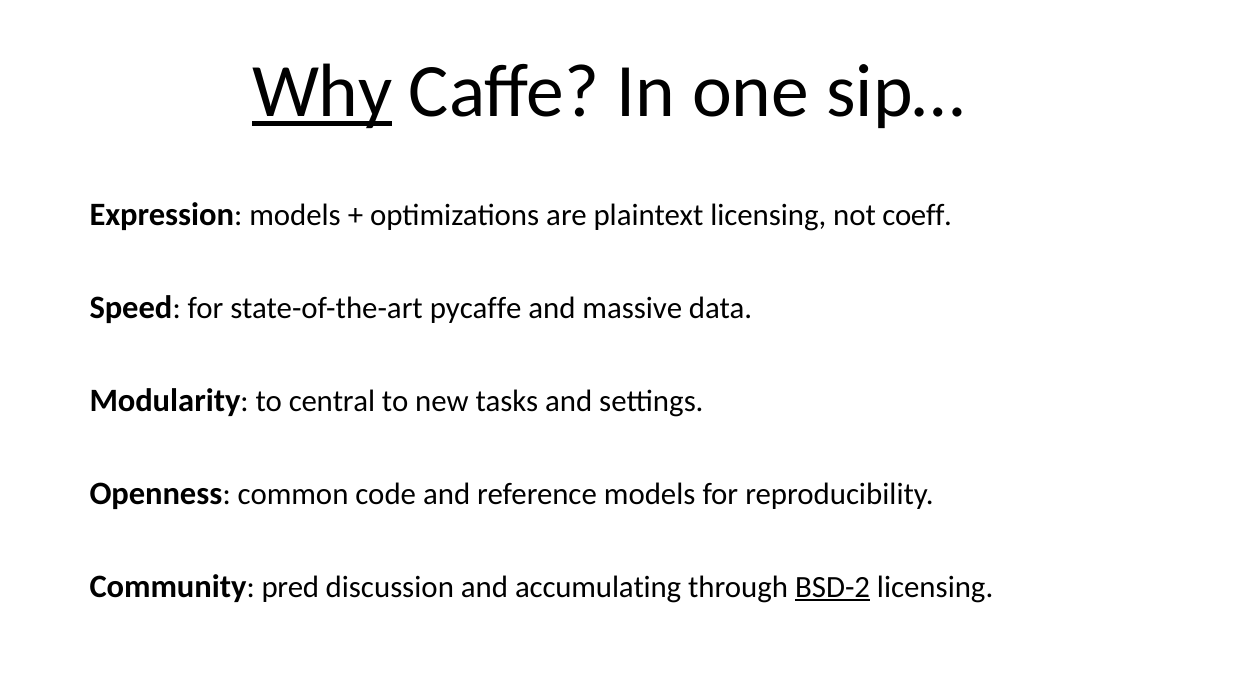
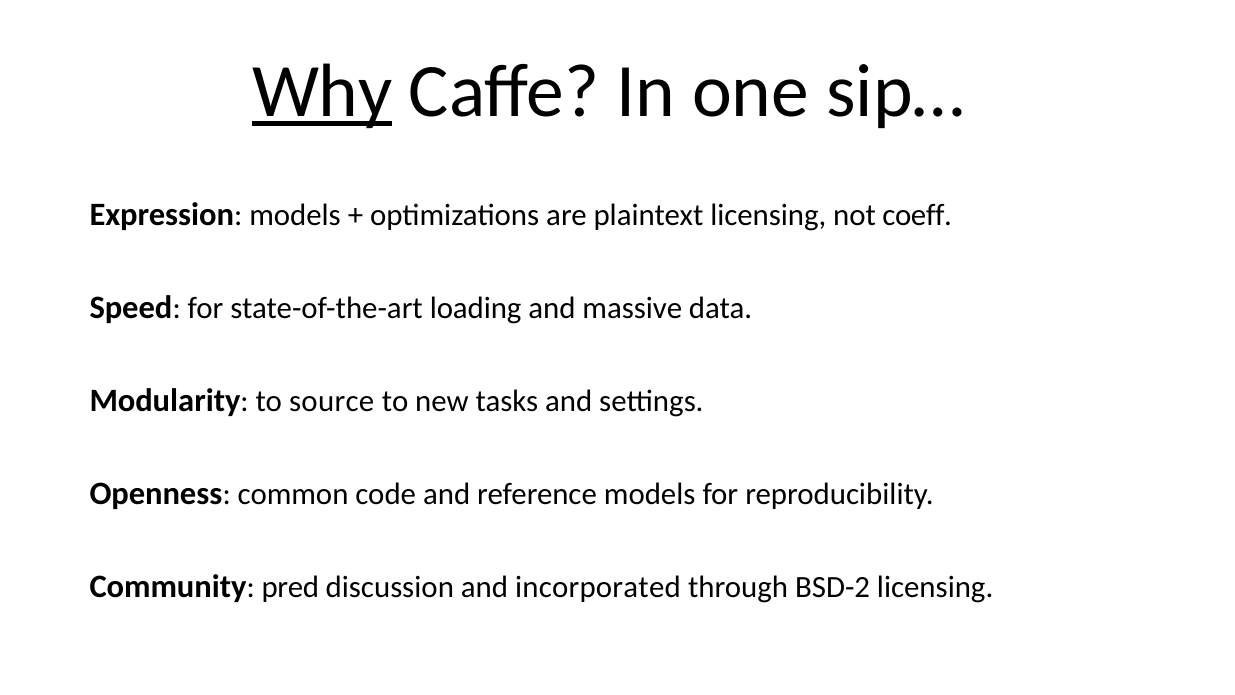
pycaffe: pycaffe -> loading
central: central -> source
accumulating: accumulating -> incorporated
BSD-2 underline: present -> none
